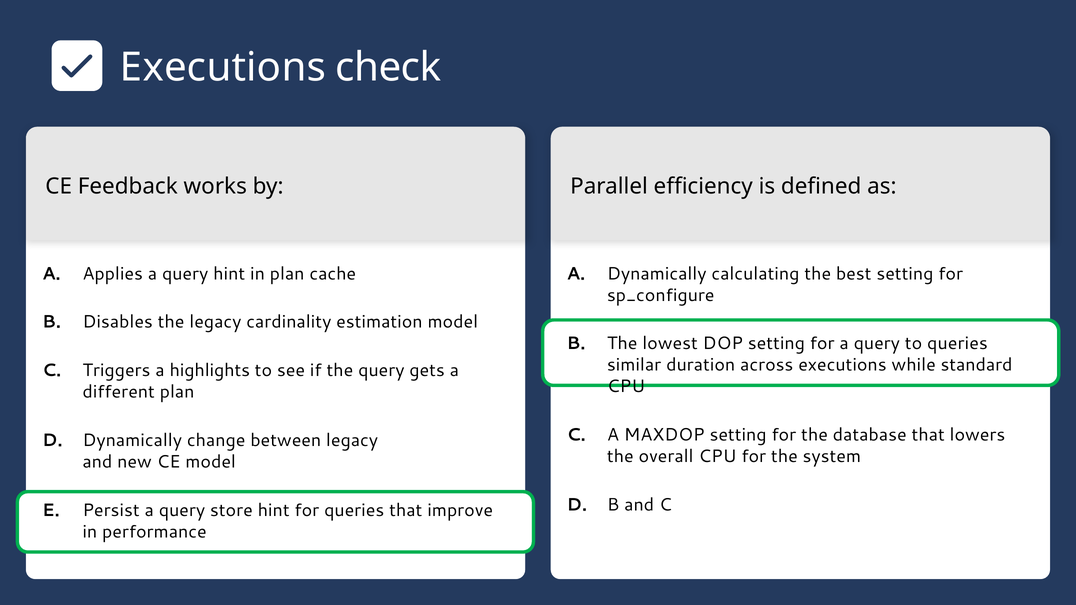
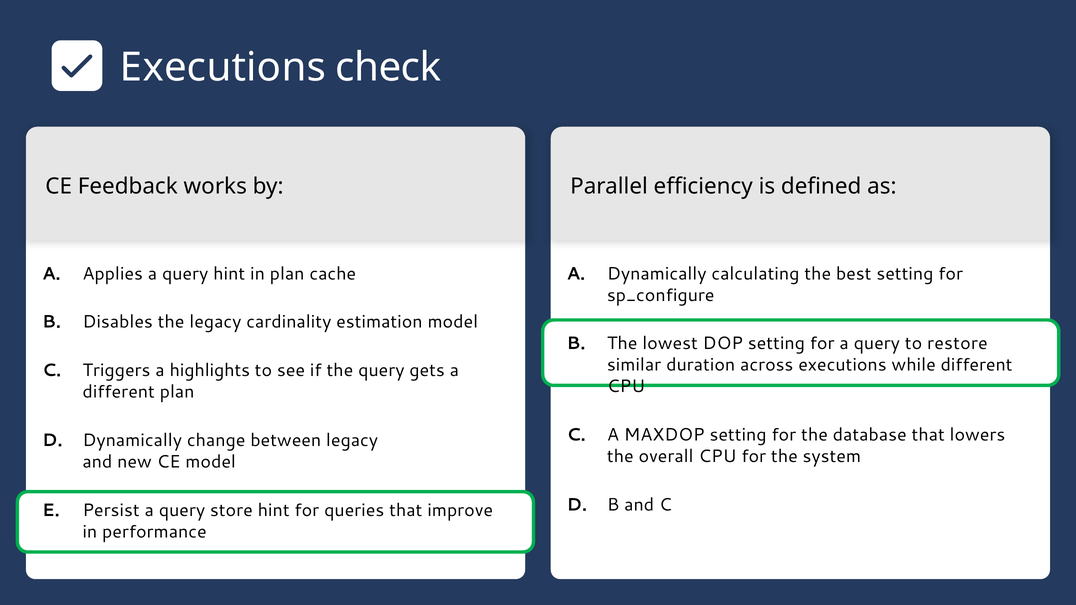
to queries: queries -> restore
while standard: standard -> different
